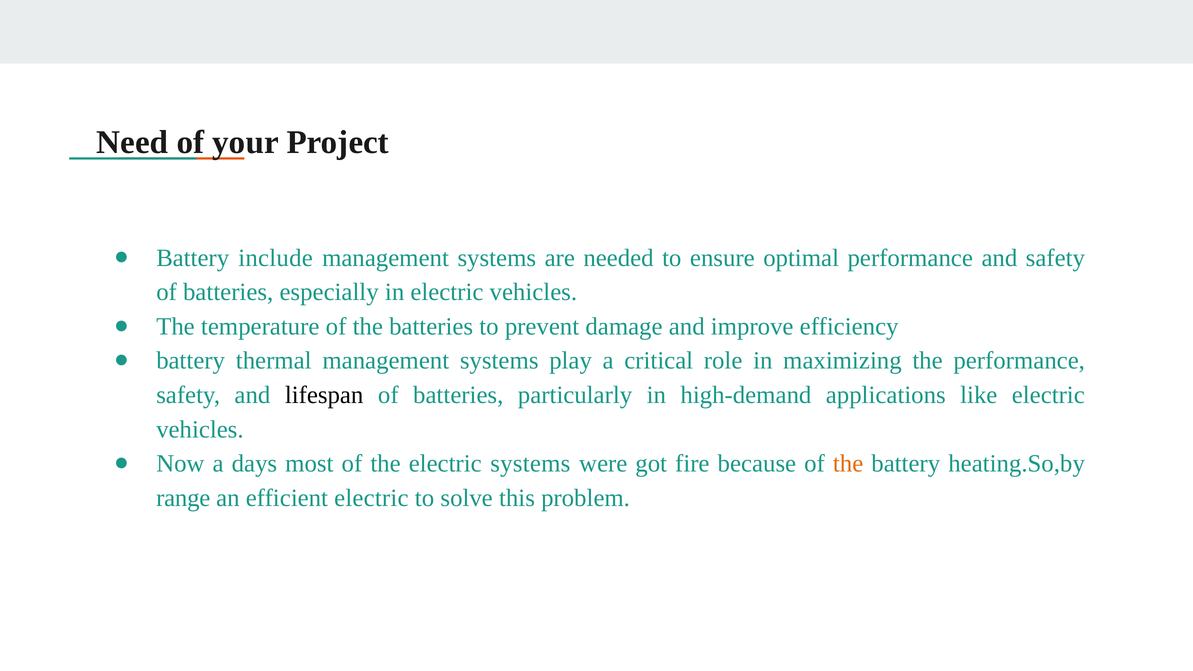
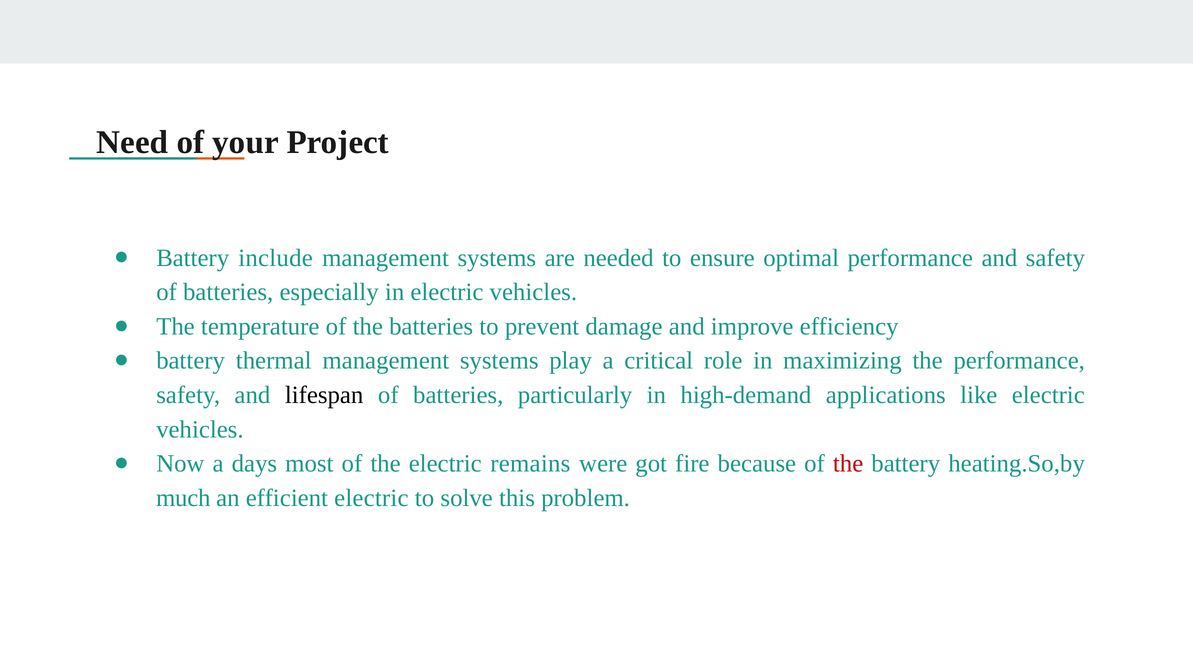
electric systems: systems -> remains
the at (848, 464) colour: orange -> red
range: range -> much
